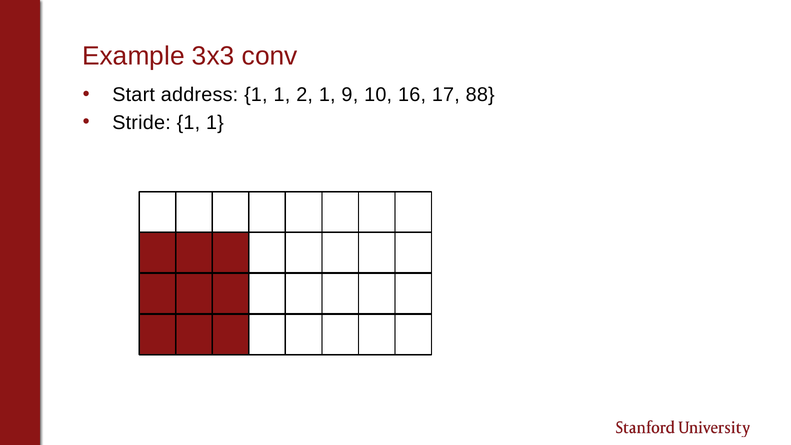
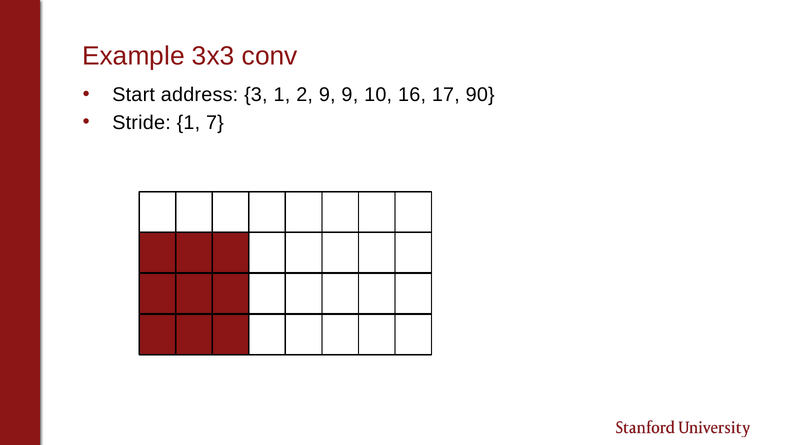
address 1: 1 -> 3
2 1: 1 -> 9
88: 88 -> 90
Stride 1 1: 1 -> 7
